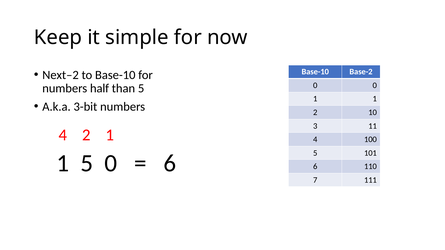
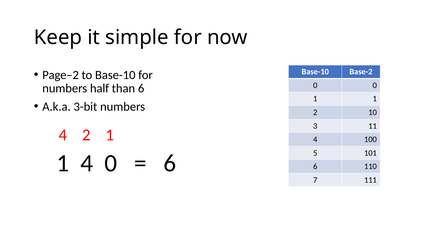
Next–2: Next–2 -> Page–2
than 5: 5 -> 6
1 5: 5 -> 4
